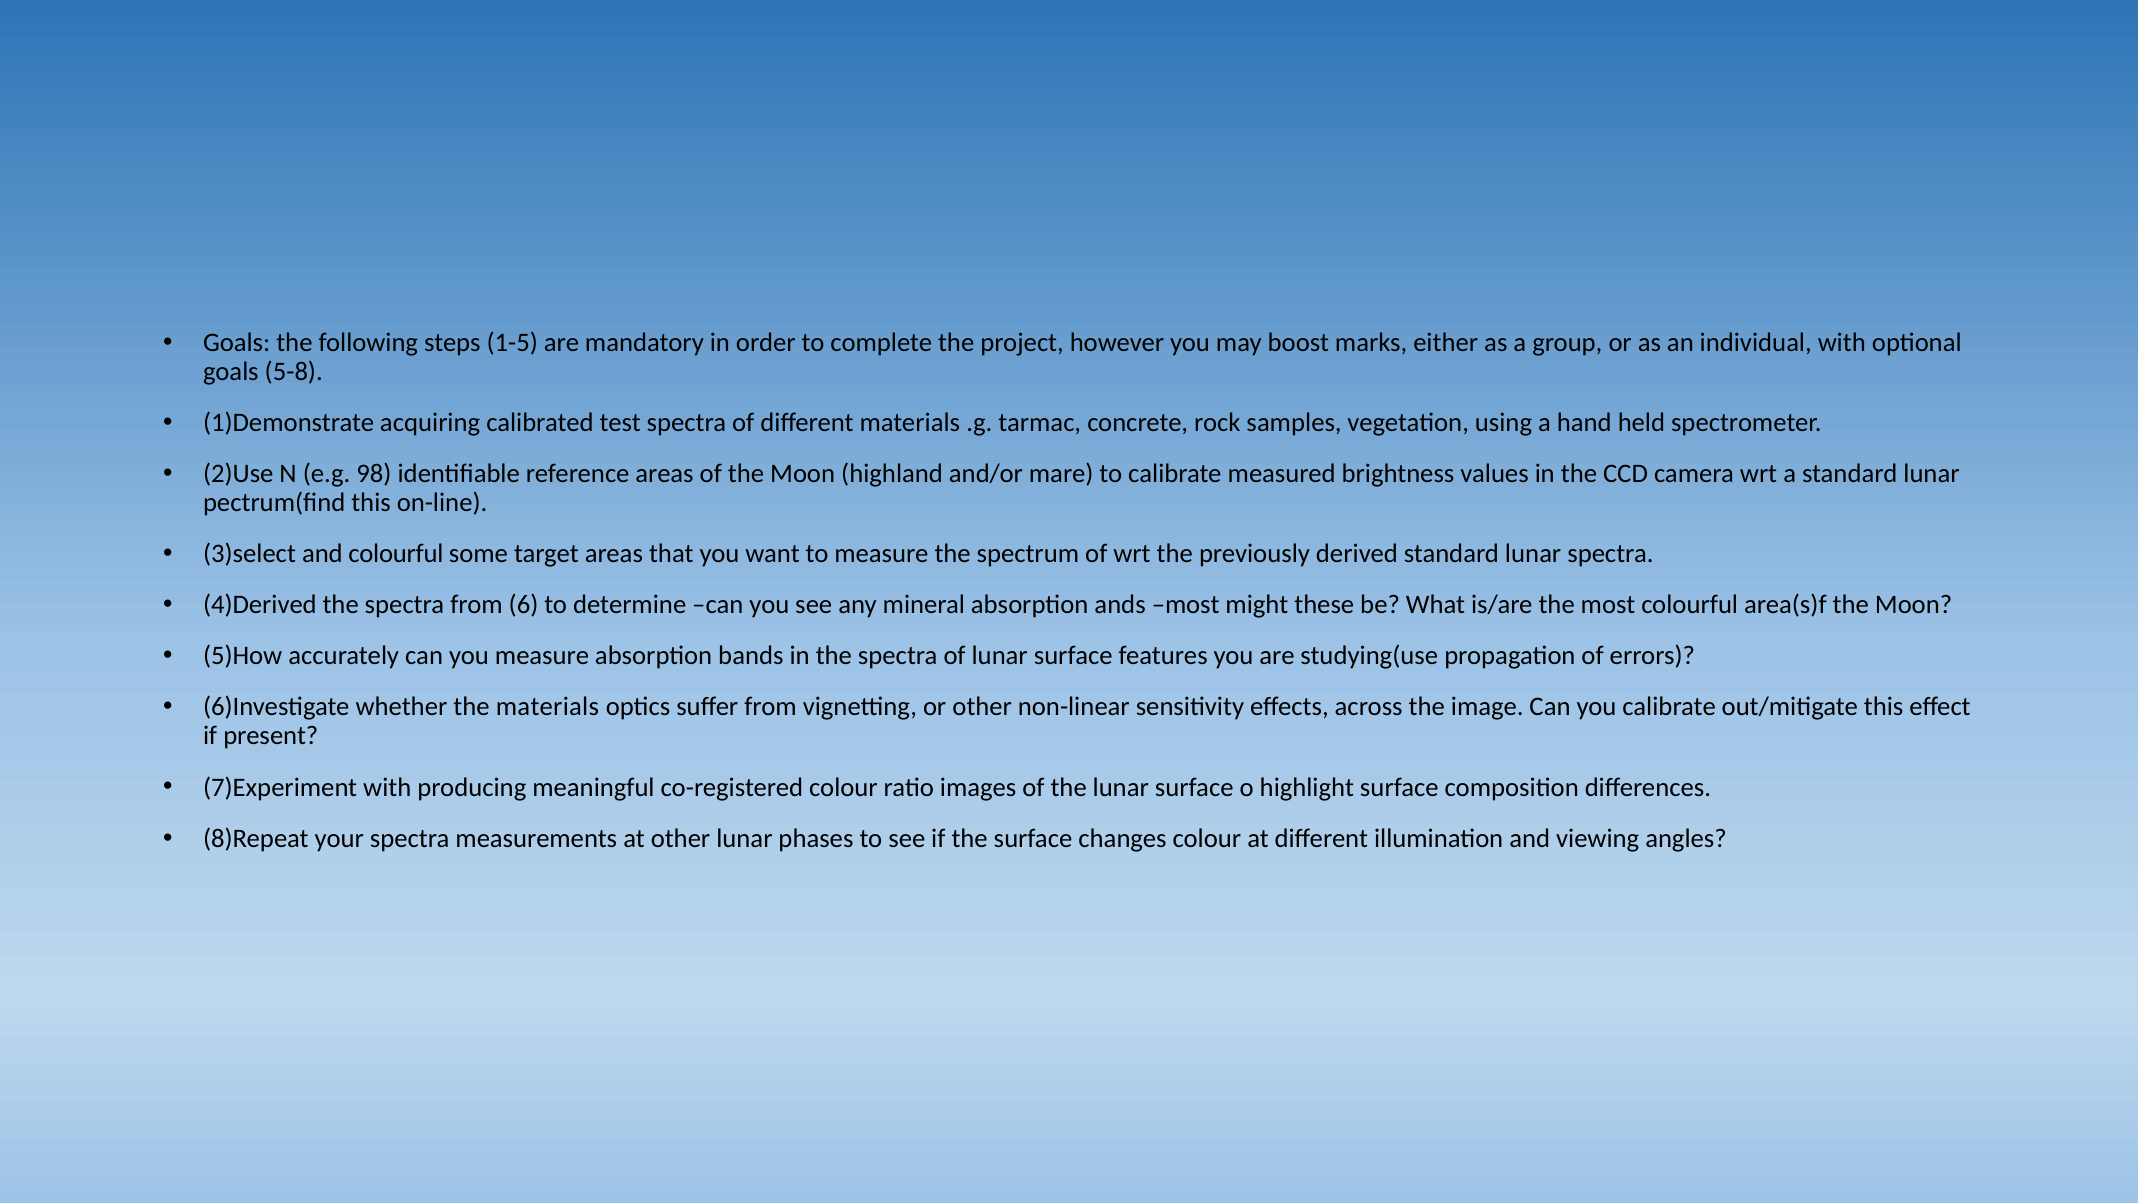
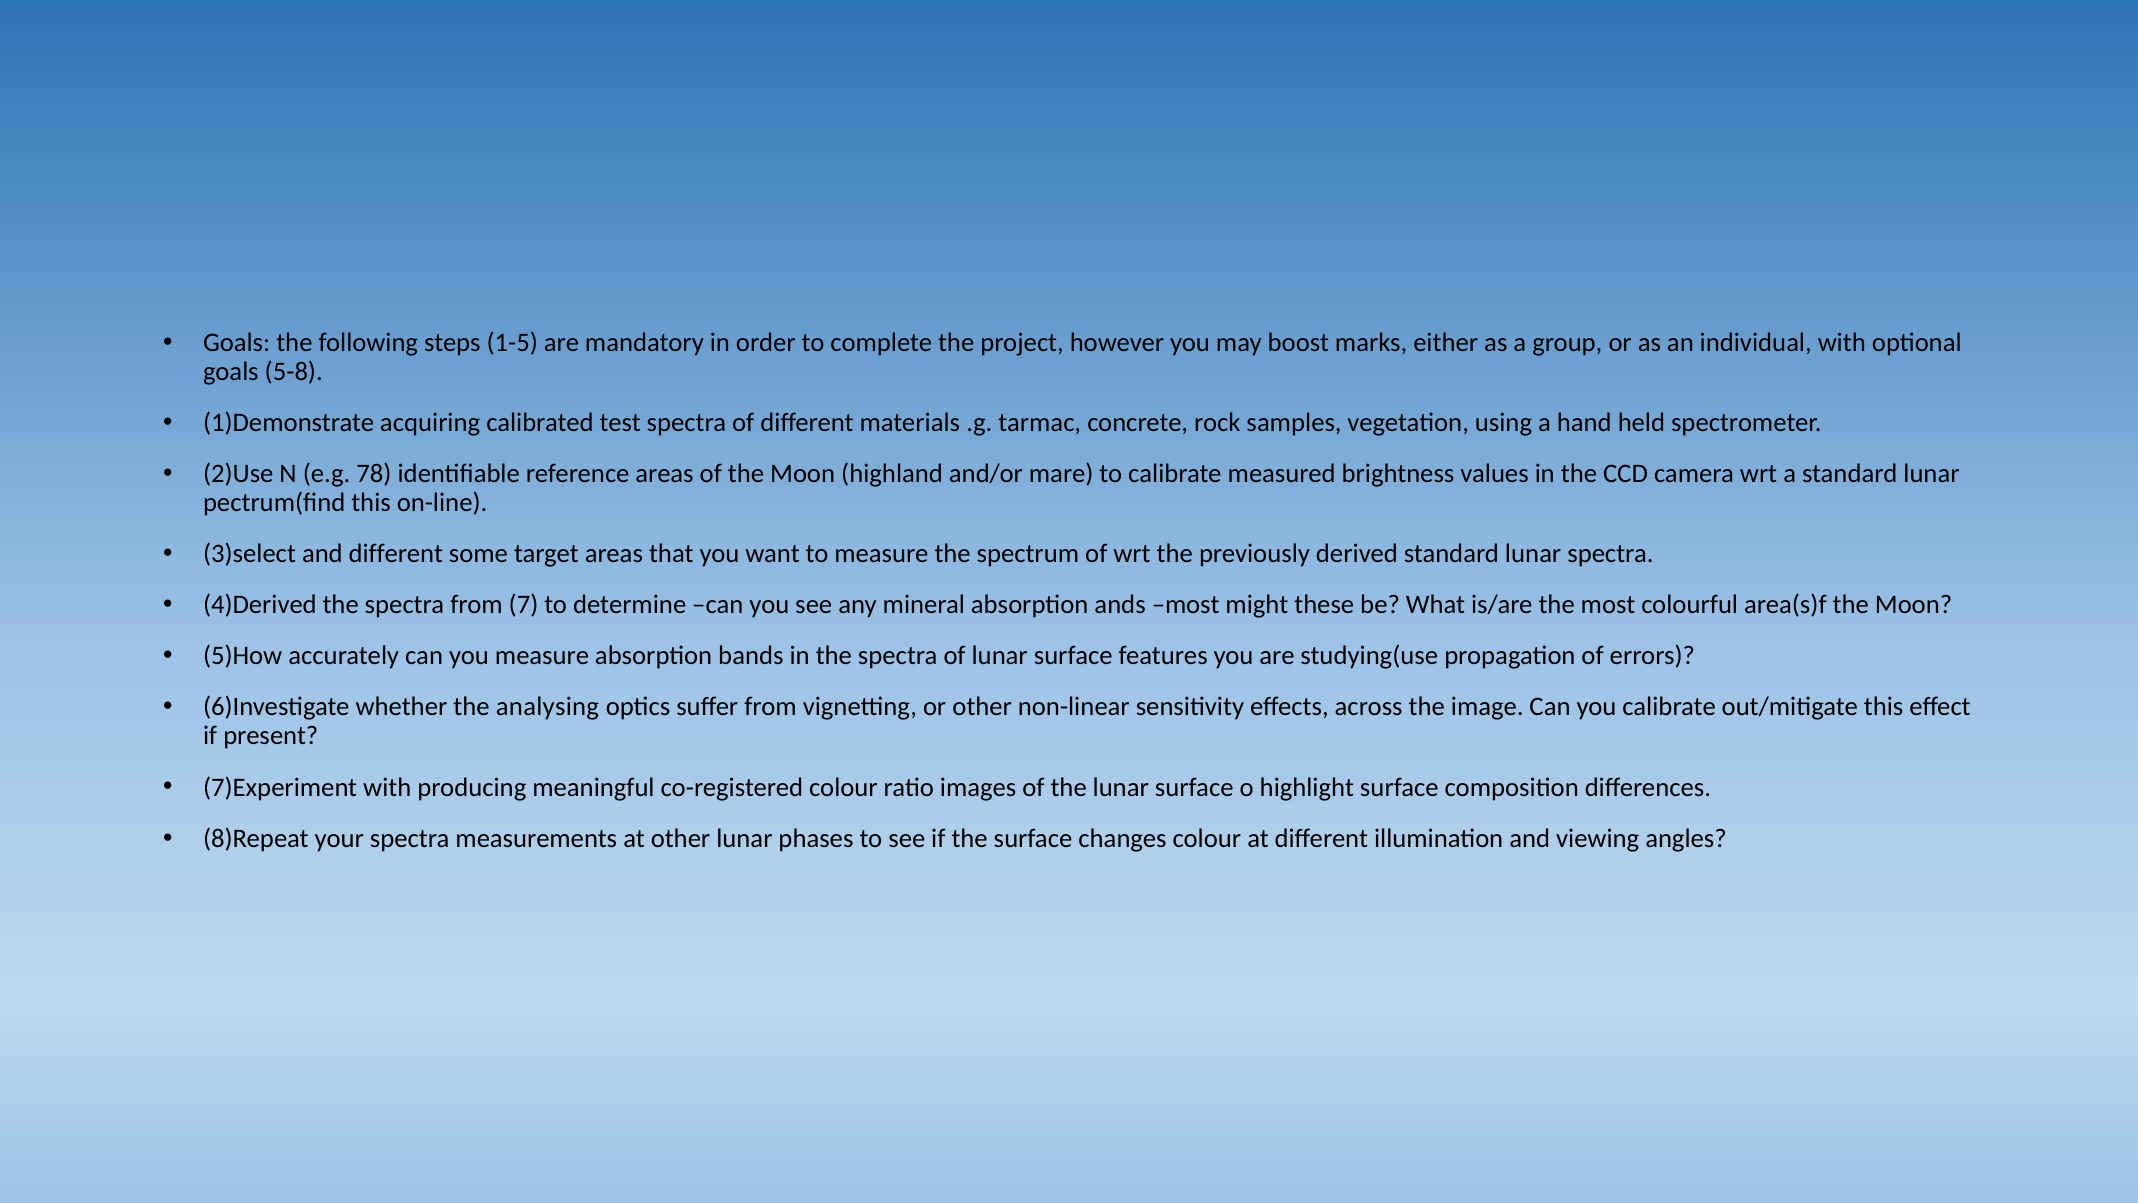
98: 98 -> 78
and colourful: colourful -> different
6: 6 -> 7
the materials: materials -> analysing
